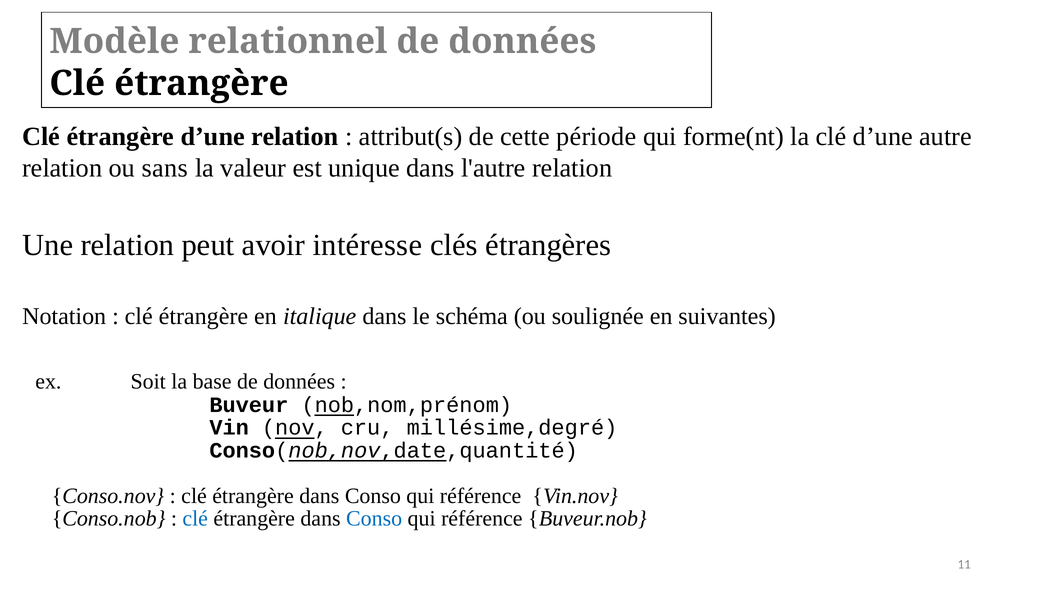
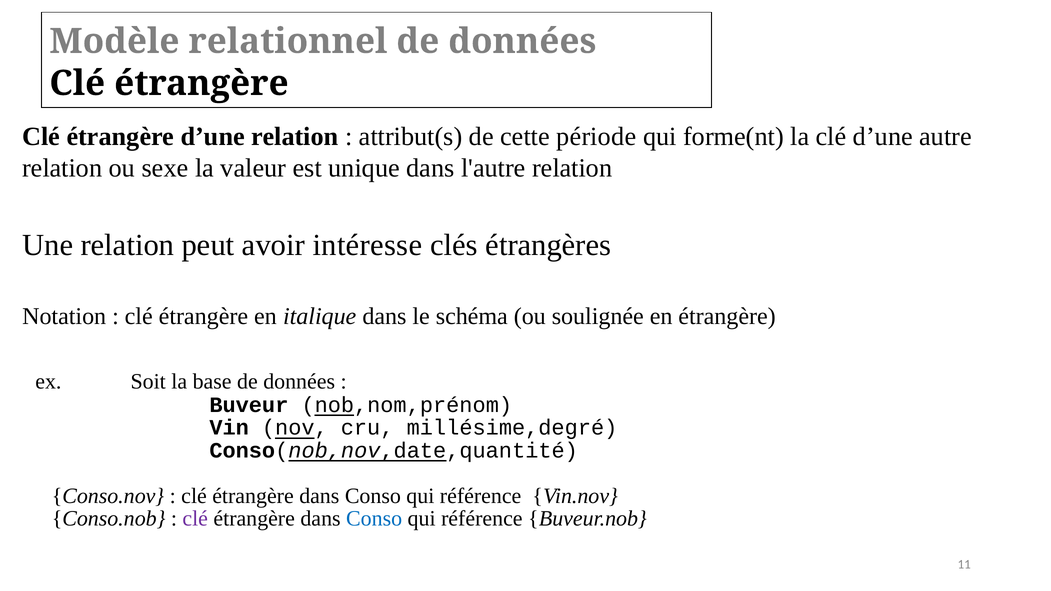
sans: sans -> sexe
en suivantes: suivantes -> étrangère
clé at (195, 519) colour: blue -> purple
